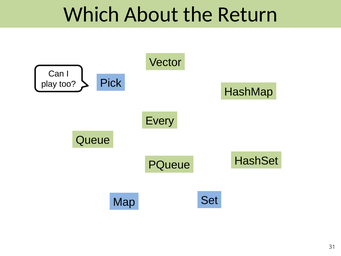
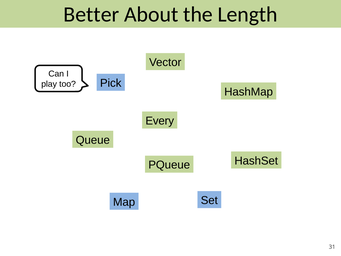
Which: Which -> Better
Return: Return -> Length
